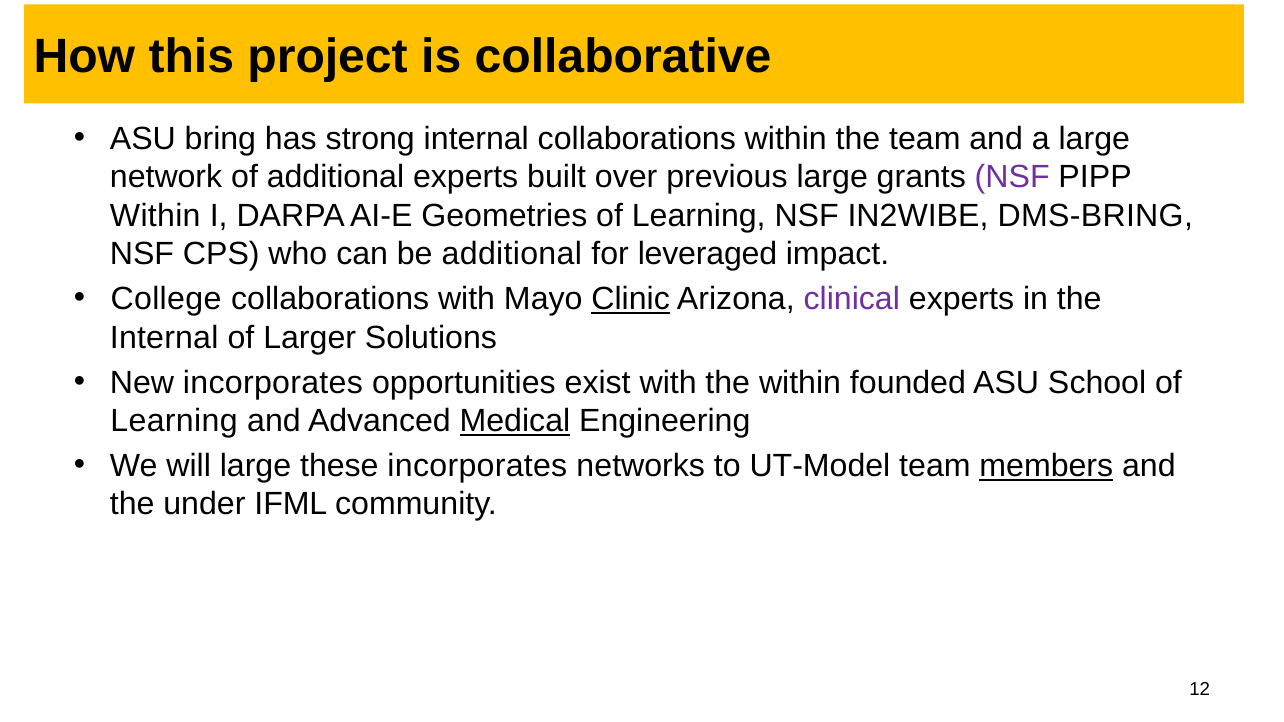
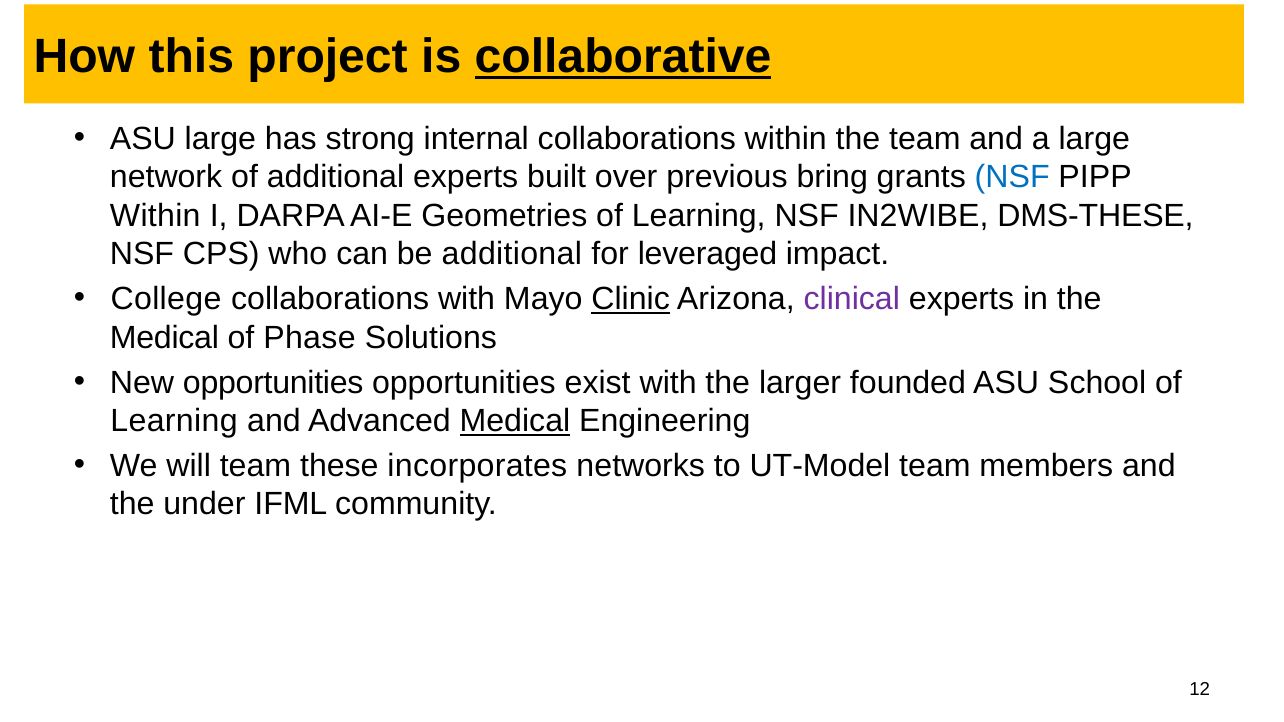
collaborative underline: none -> present
ASU bring: bring -> large
previous large: large -> bring
NSF at (1012, 177) colour: purple -> blue
DMS-BRING: DMS-BRING -> DMS-THESE
Internal at (164, 338): Internal -> Medical
Larger: Larger -> Phase
New incorporates: incorporates -> opportunities
the within: within -> larger
will large: large -> team
members underline: present -> none
